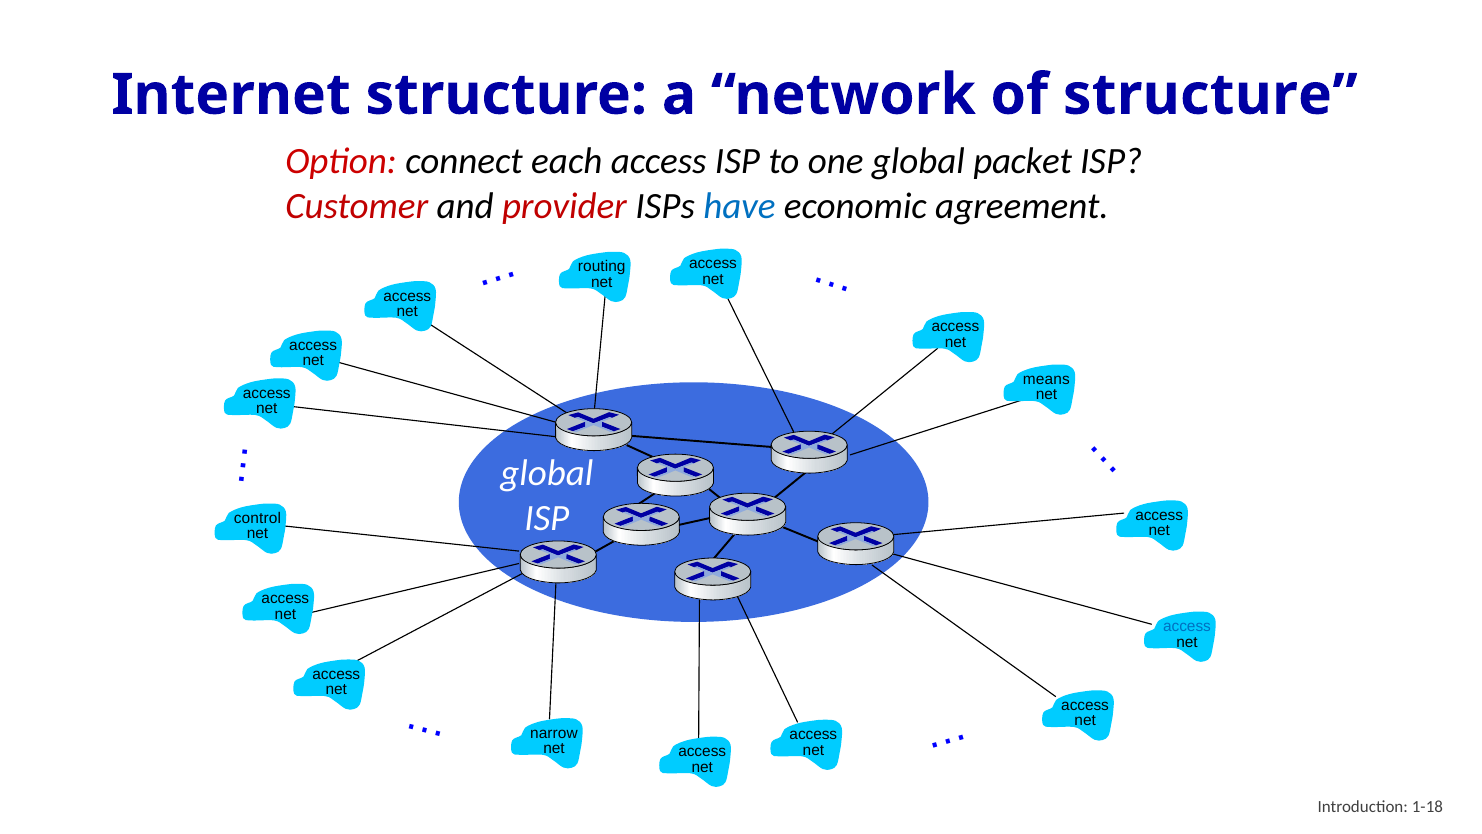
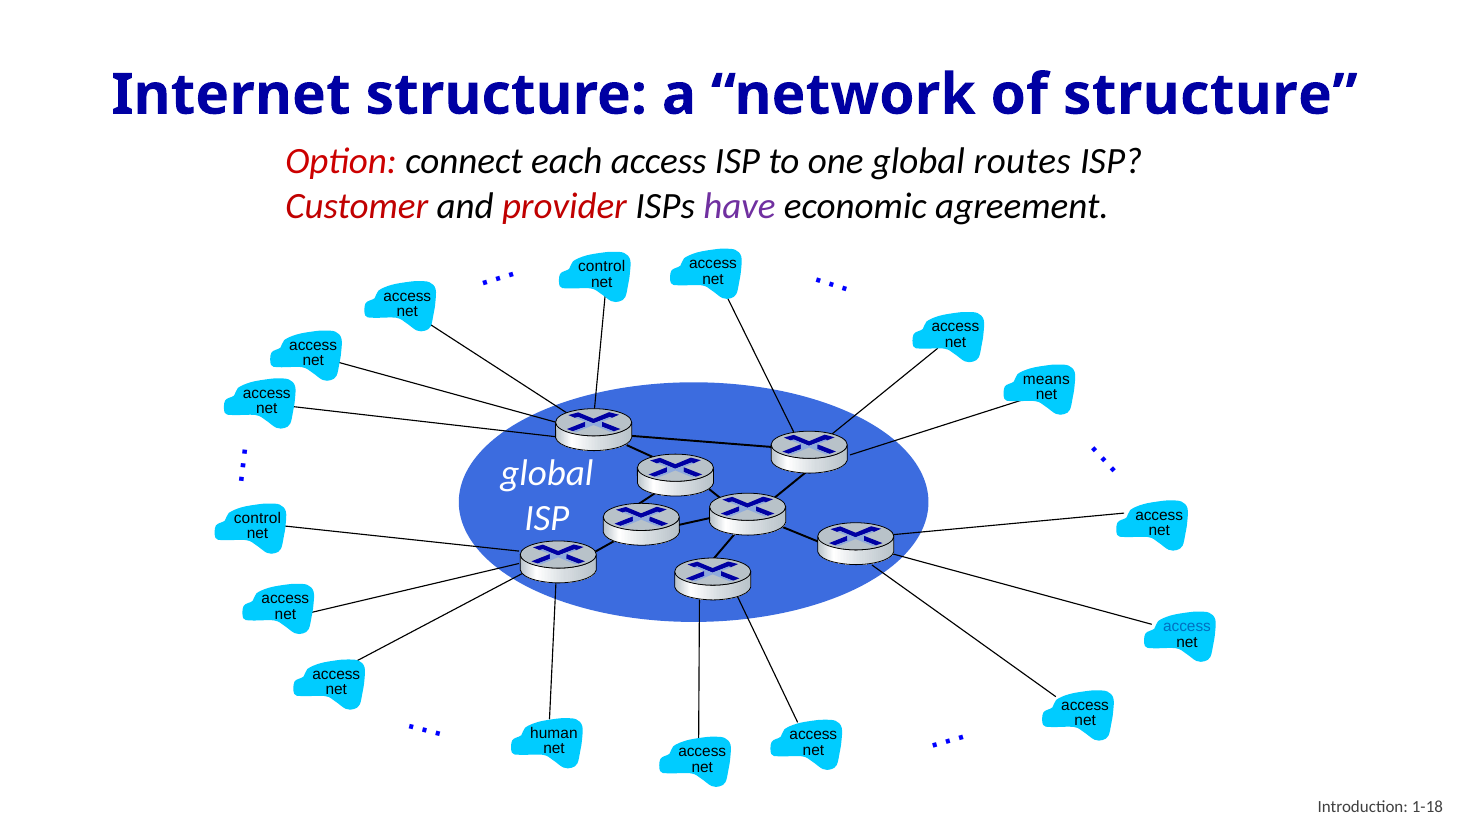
packet: packet -> routes
have colour: blue -> purple
routing at (602, 266): routing -> control
narrow: narrow -> human
